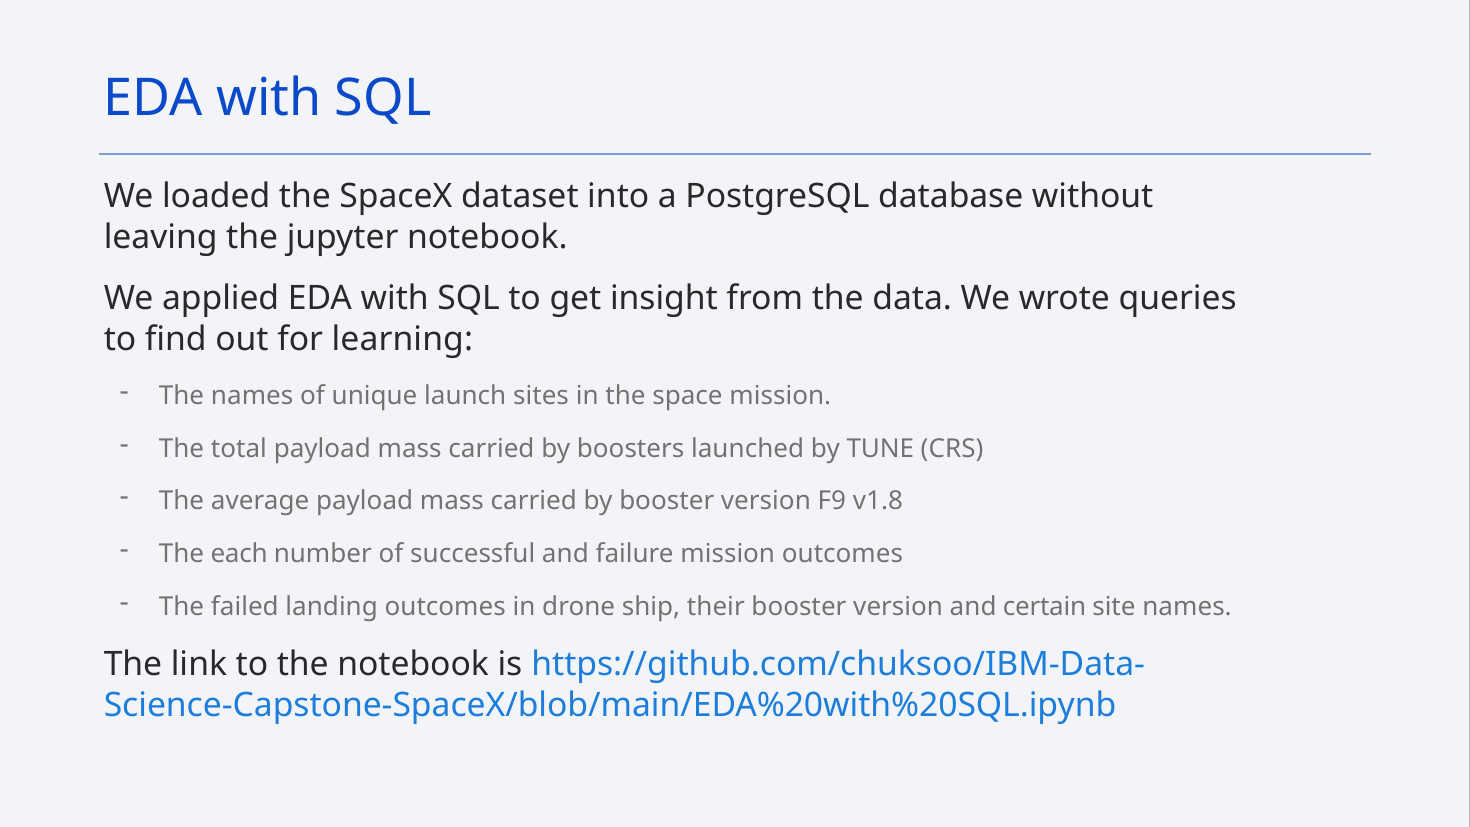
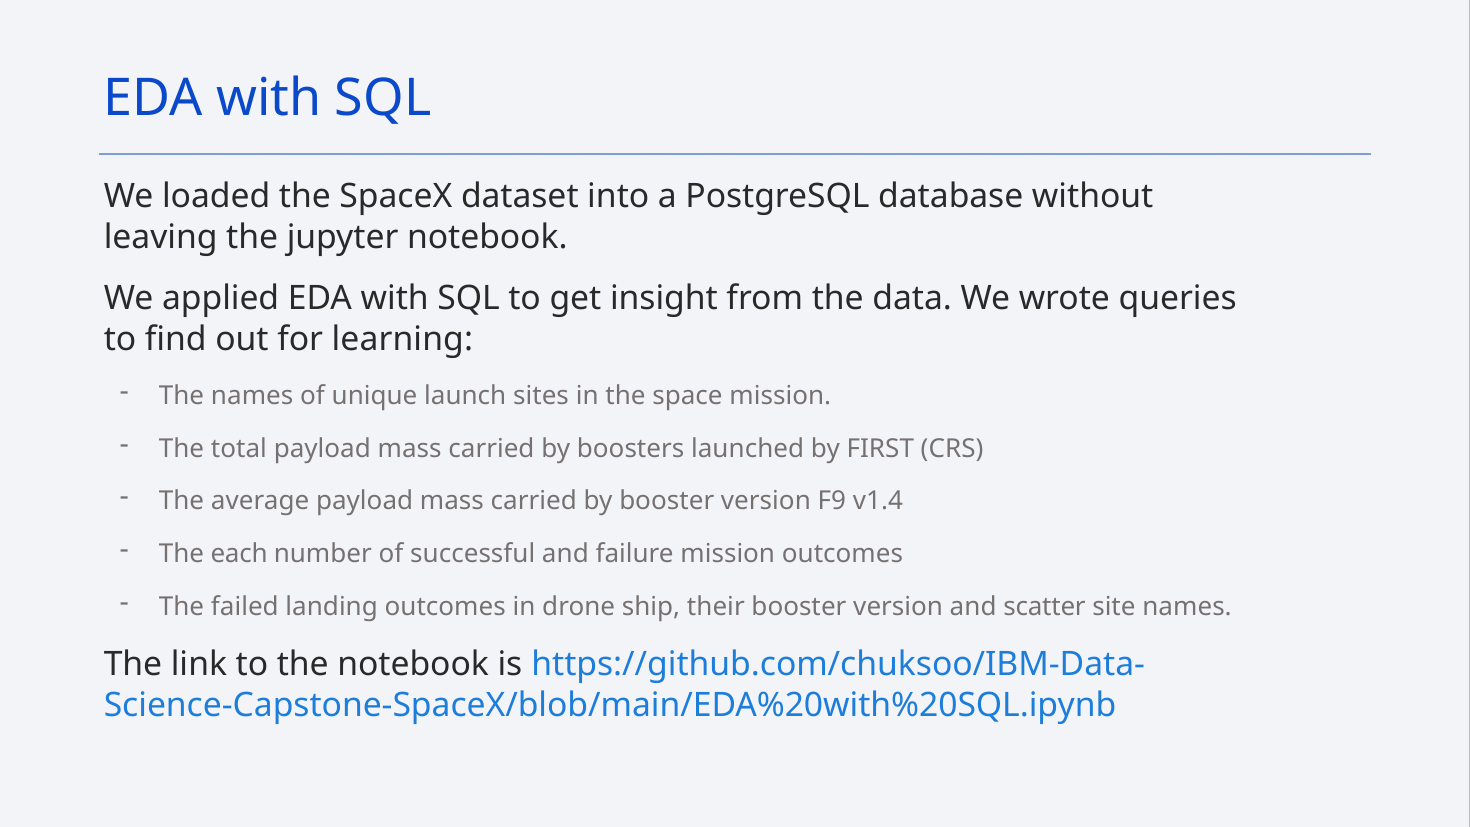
TUNE: TUNE -> FIRST
v1.8: v1.8 -> v1.4
certain: certain -> scatter
